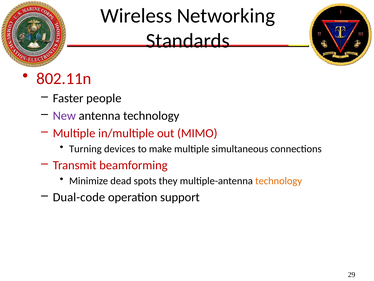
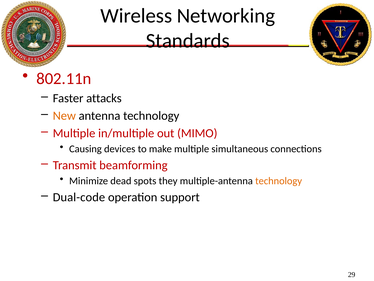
people: people -> attacks
New colour: purple -> orange
Turning: Turning -> Causing
